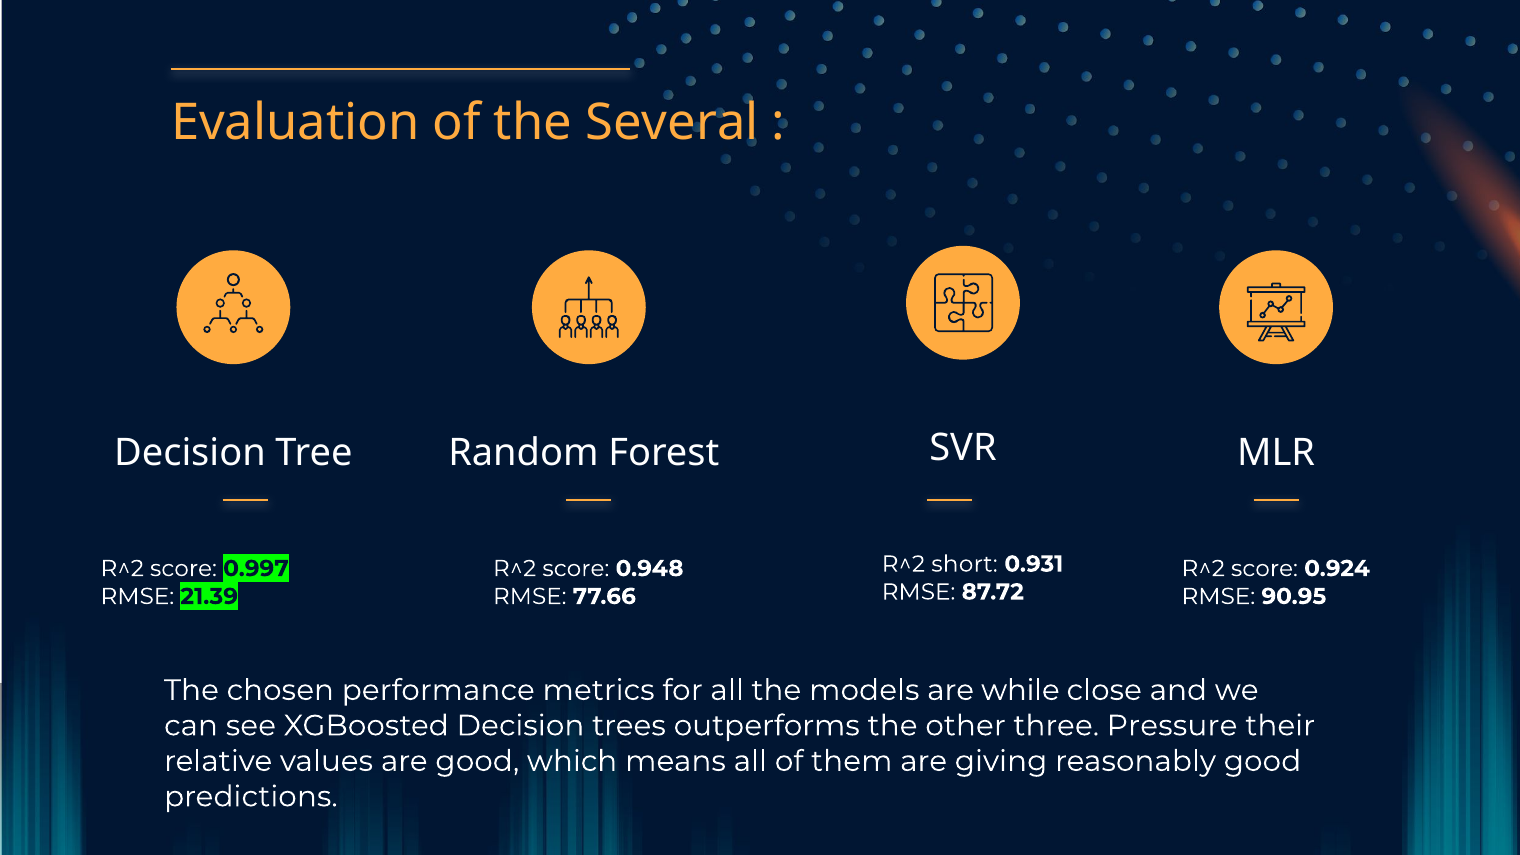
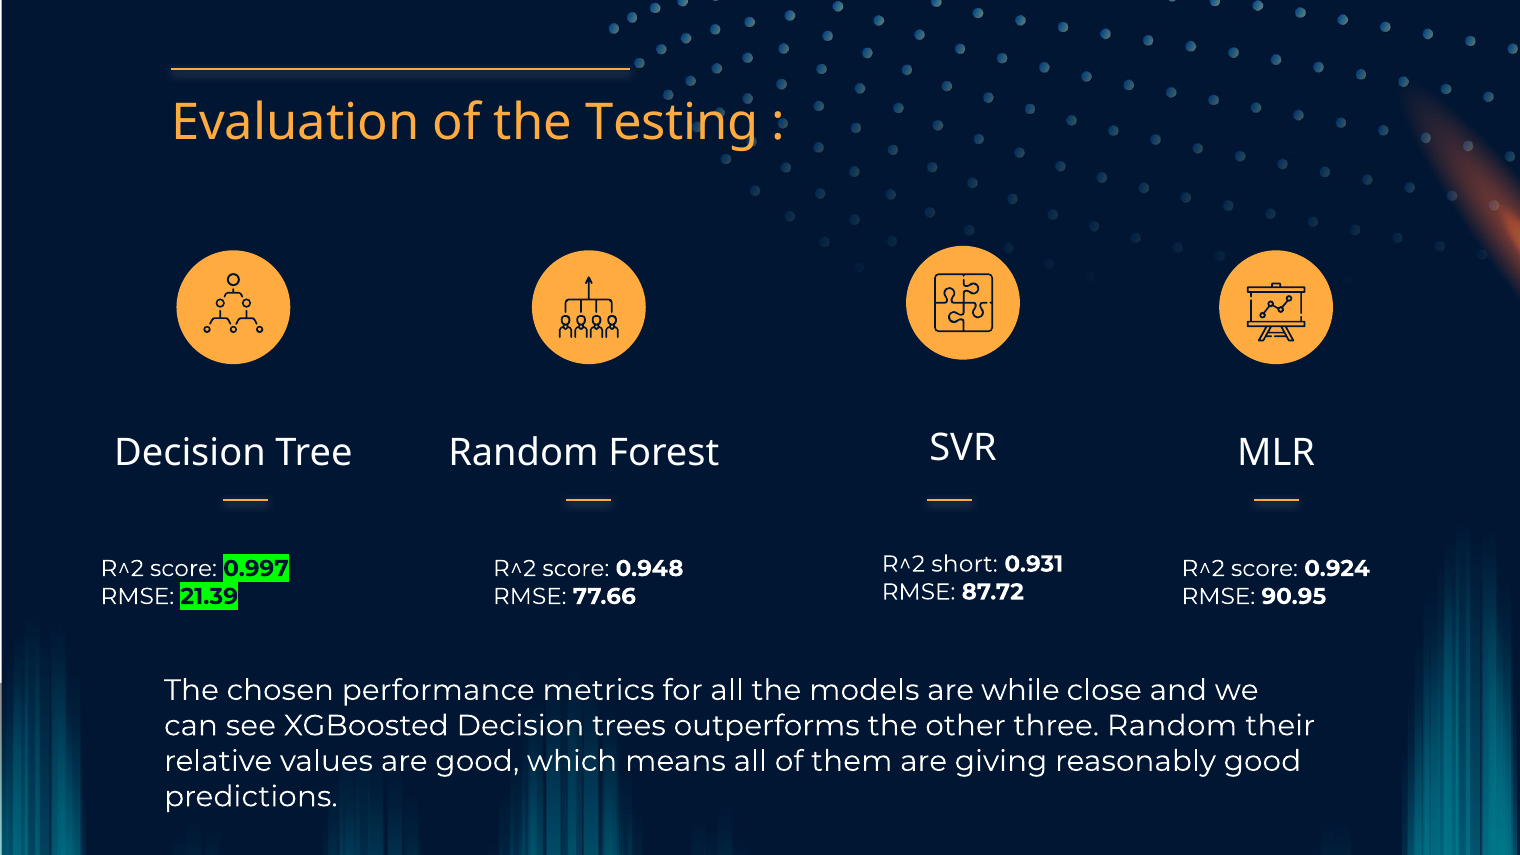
Several: Several -> Testing
three Pressure: Pressure -> Random
